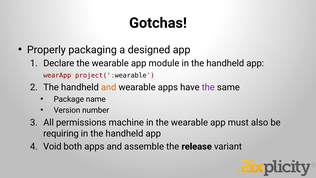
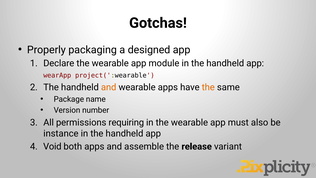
the at (208, 87) colour: purple -> orange
machine: machine -> requiring
requiring: requiring -> instance
